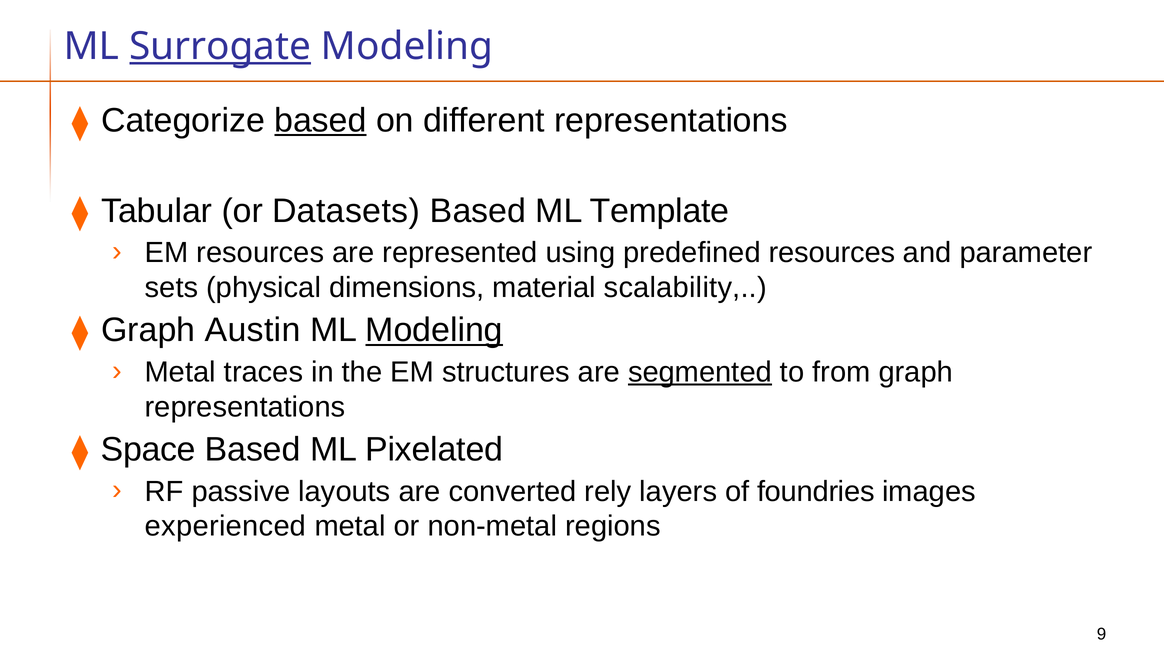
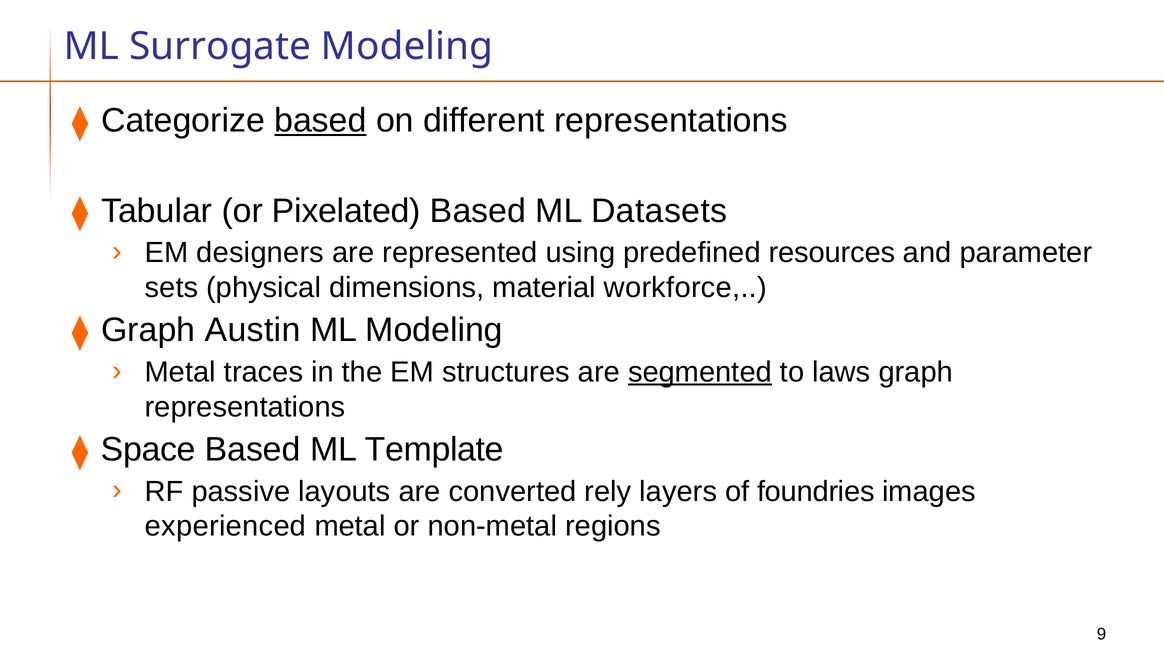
Surrogate underline: present -> none
Datasets: Datasets -> Pixelated
Template: Template -> Datasets
EM resources: resources -> designers
scalability: scalability -> workforce
Modeling at (434, 330) underline: present -> none
from: from -> laws
Pixelated: Pixelated -> Template
